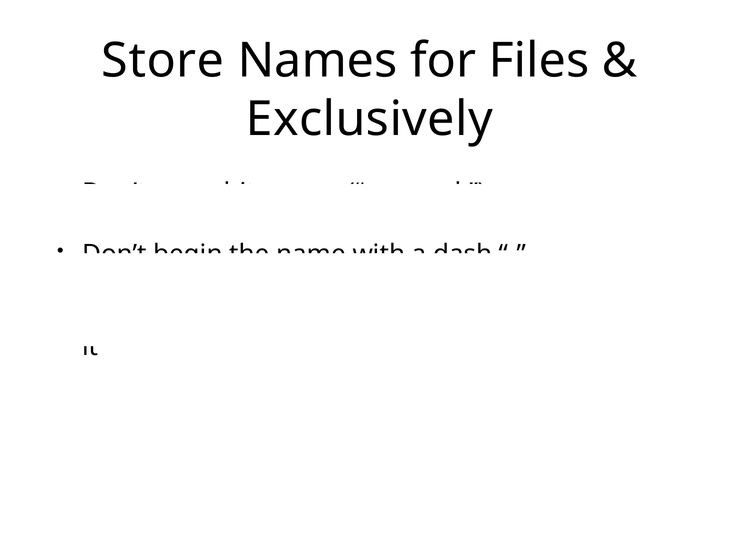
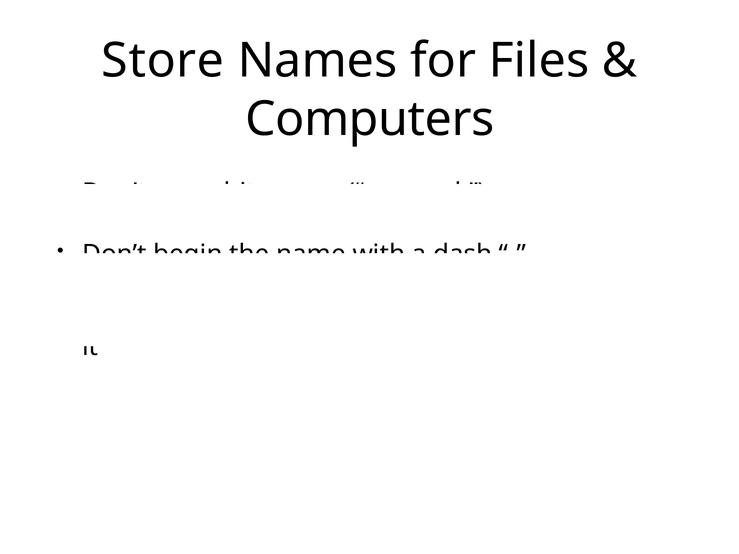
Exclusively: Exclusively -> Computers
